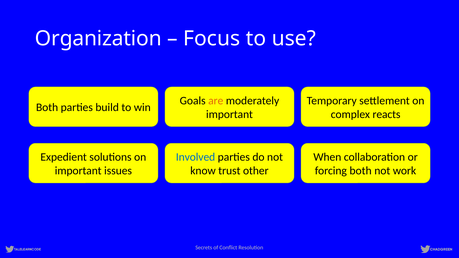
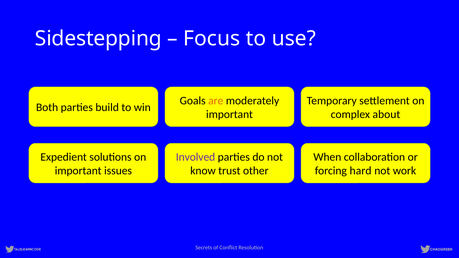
Organization: Organization -> Sidestepping
reacts: reacts -> about
Involved colour: blue -> purple
forcing both: both -> hard
